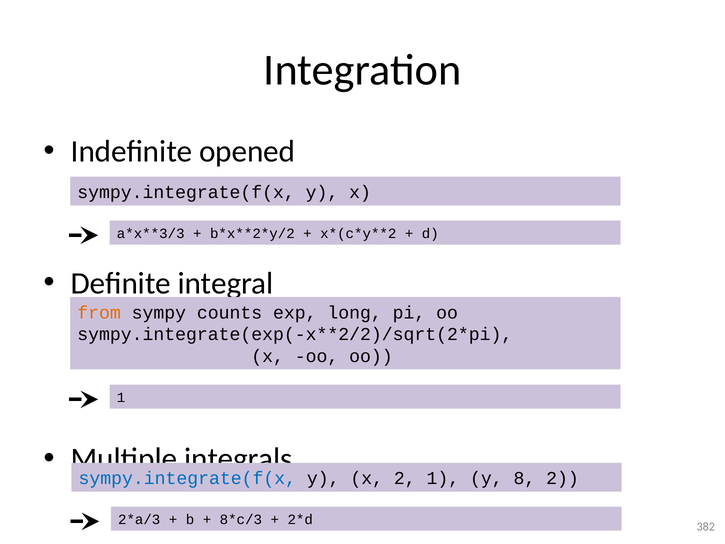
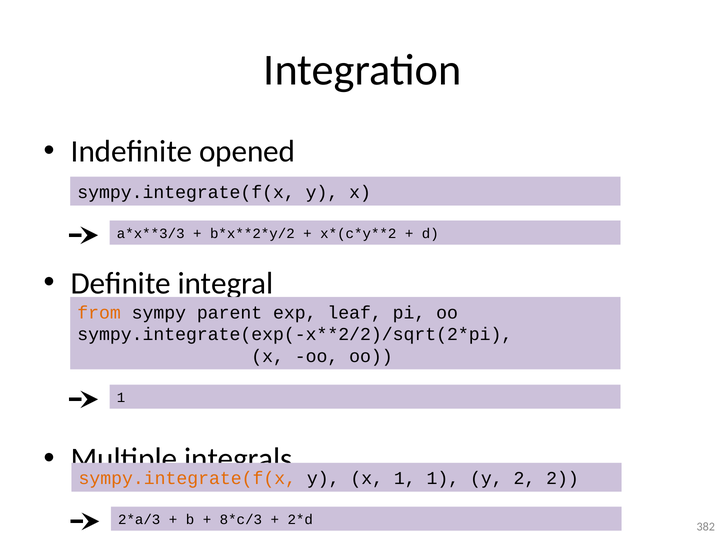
counts: counts -> parent
long: long -> leaf
sympy.integrate(f(x at (187, 478) colour: blue -> orange
x 2: 2 -> 1
y 8: 8 -> 2
